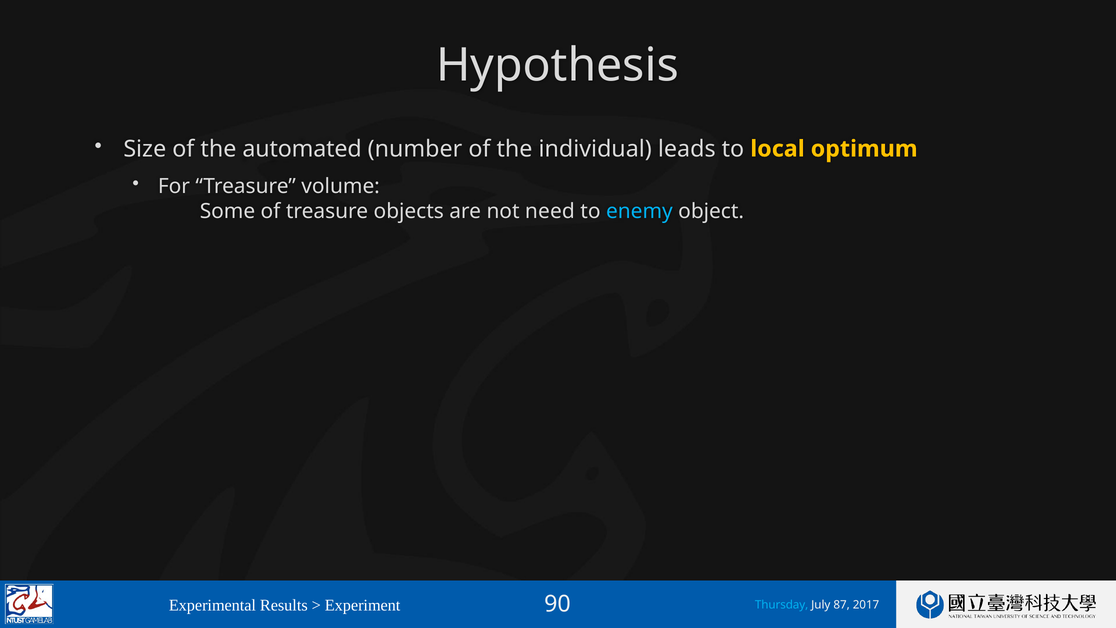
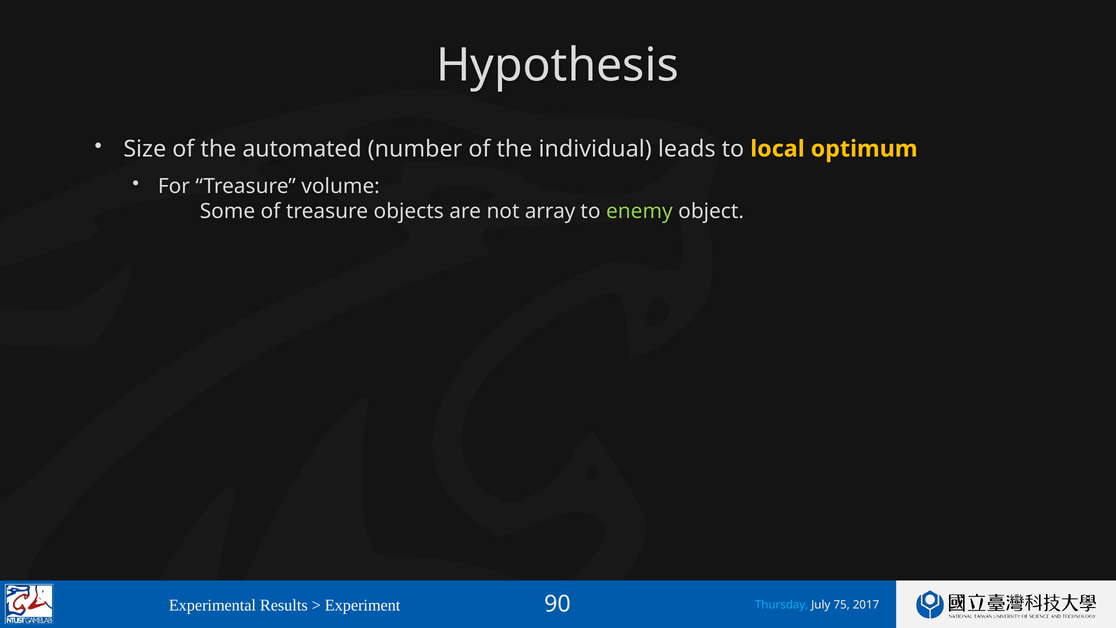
need: need -> array
enemy colour: light blue -> light green
87: 87 -> 75
